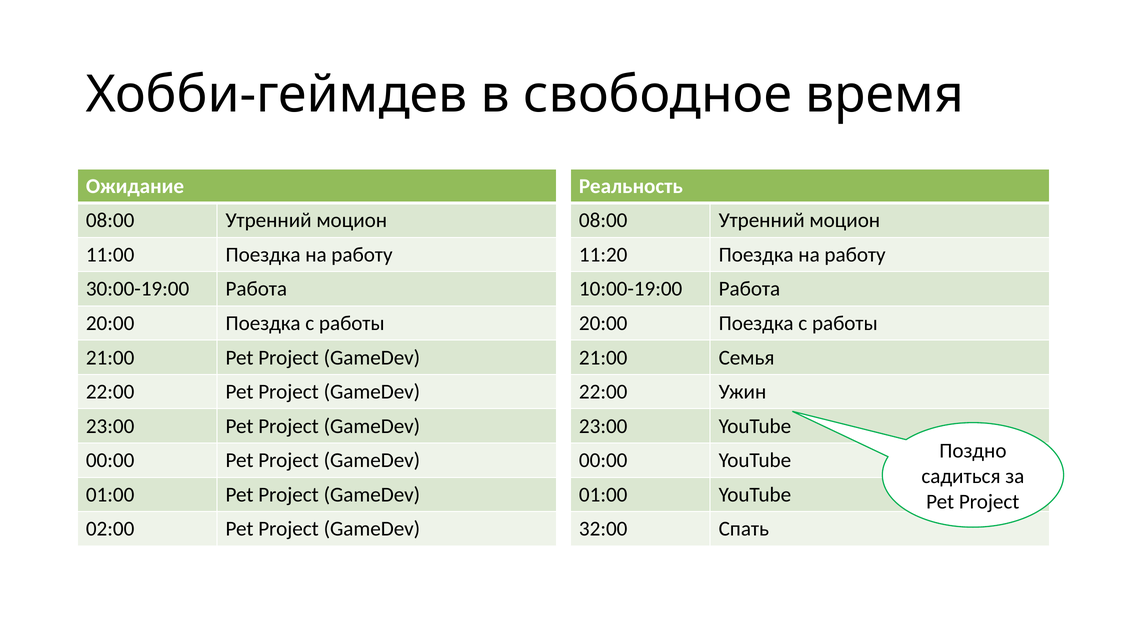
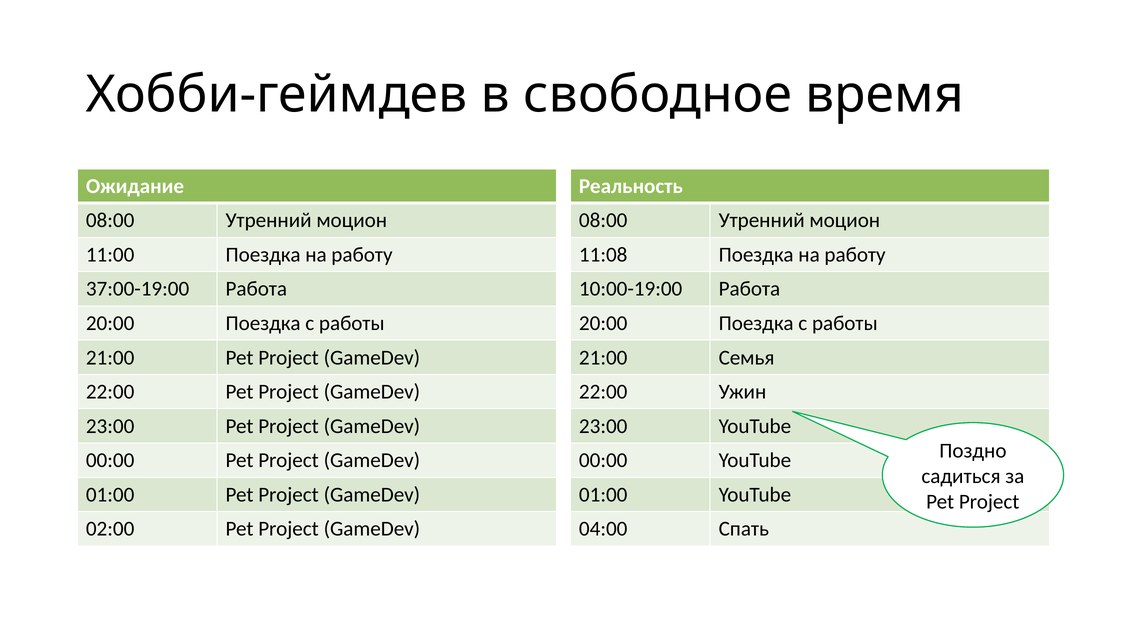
11:20: 11:20 -> 11:08
30:00-19:00: 30:00-19:00 -> 37:00-19:00
32:00: 32:00 -> 04:00
